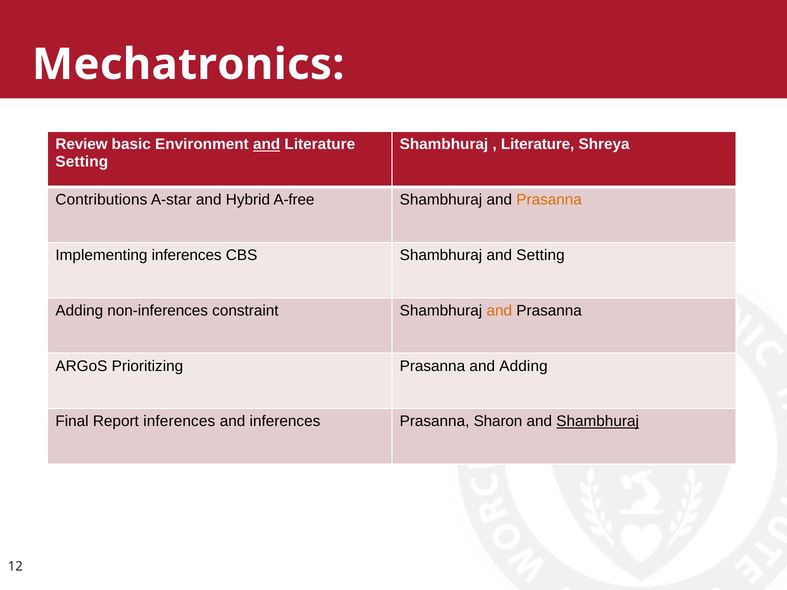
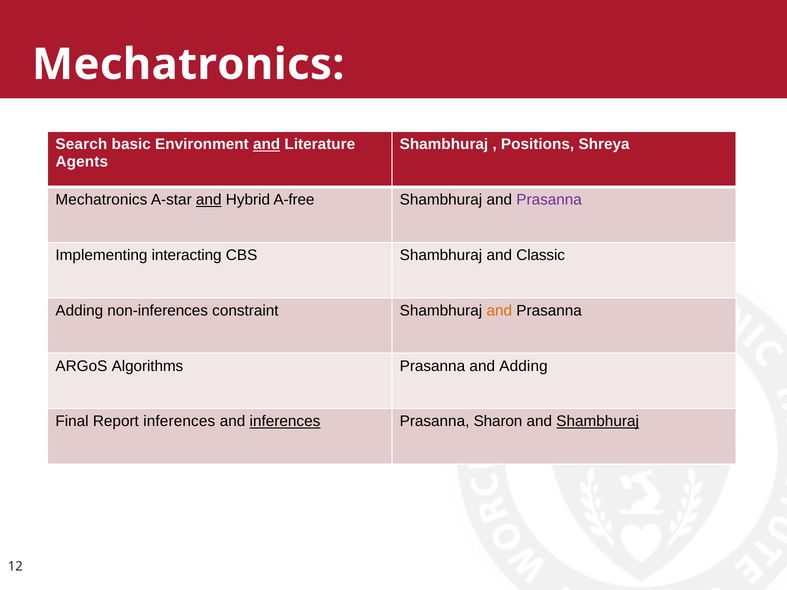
Review: Review -> Search
Literature at (538, 145): Literature -> Positions
Setting at (82, 162): Setting -> Agents
Contributions at (101, 200): Contributions -> Mechatronics
and at (209, 200) underline: none -> present
Prasanna at (549, 200) colour: orange -> purple
Implementing inferences: inferences -> interacting
and Setting: Setting -> Classic
Prioritizing: Prioritizing -> Algorithms
inferences at (285, 422) underline: none -> present
